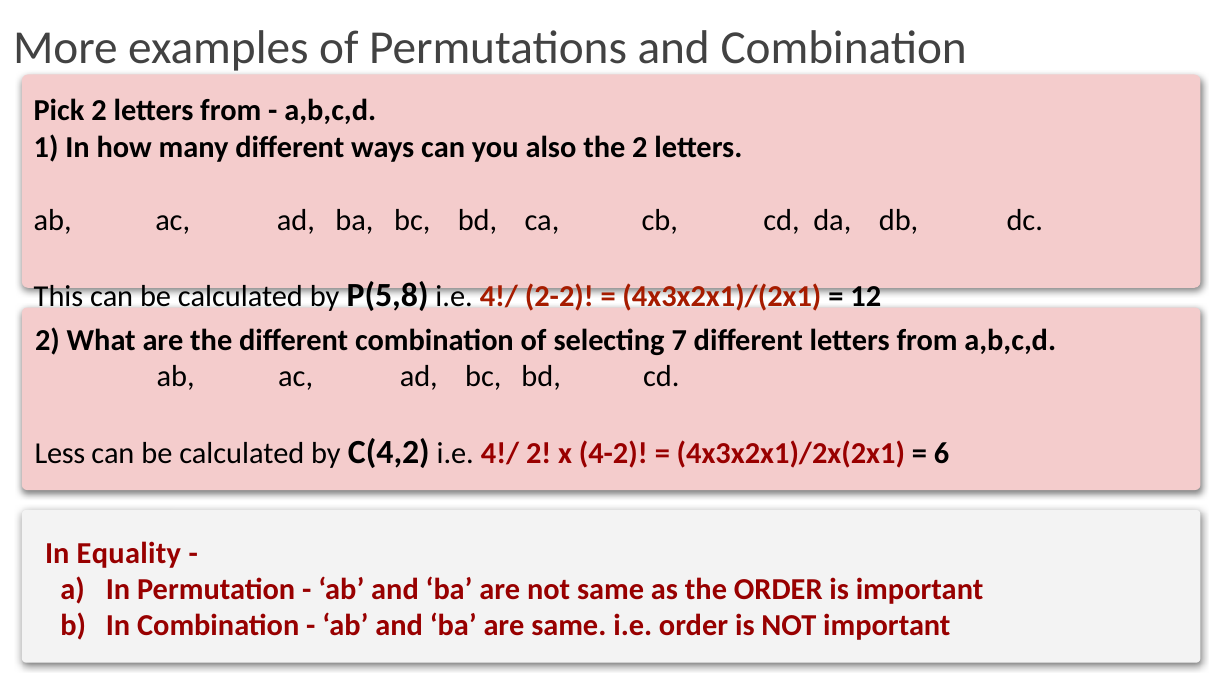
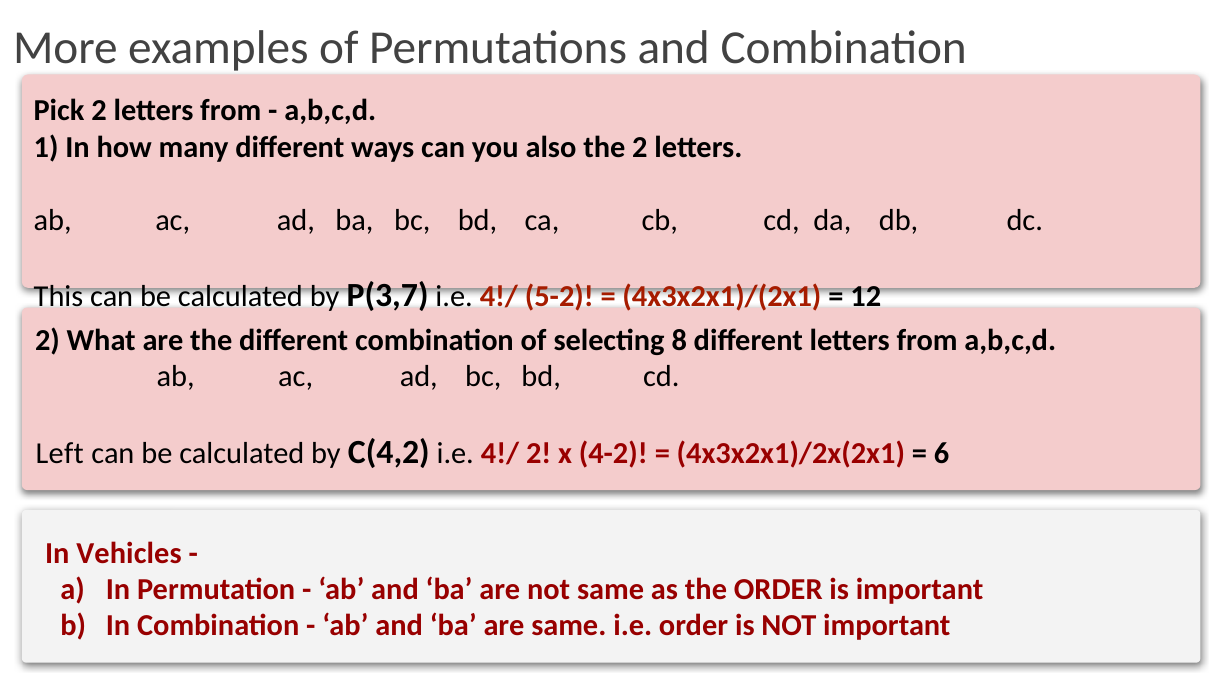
P(5,8: P(5,8 -> P(3,7
2-2: 2-2 -> 5-2
7: 7 -> 8
Less: Less -> Left
Equality: Equality -> Vehicles
